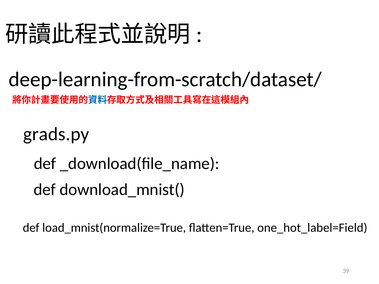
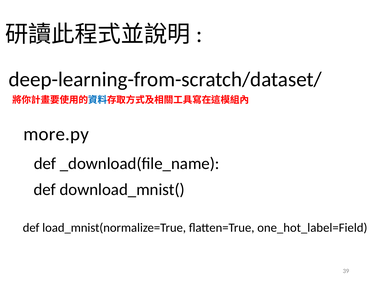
grads.py: grads.py -> more.py
